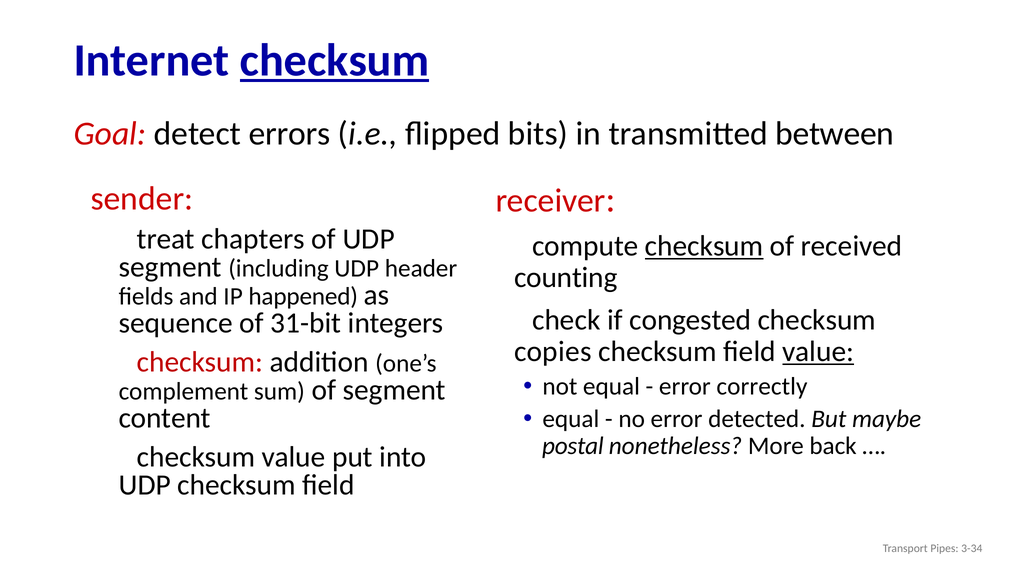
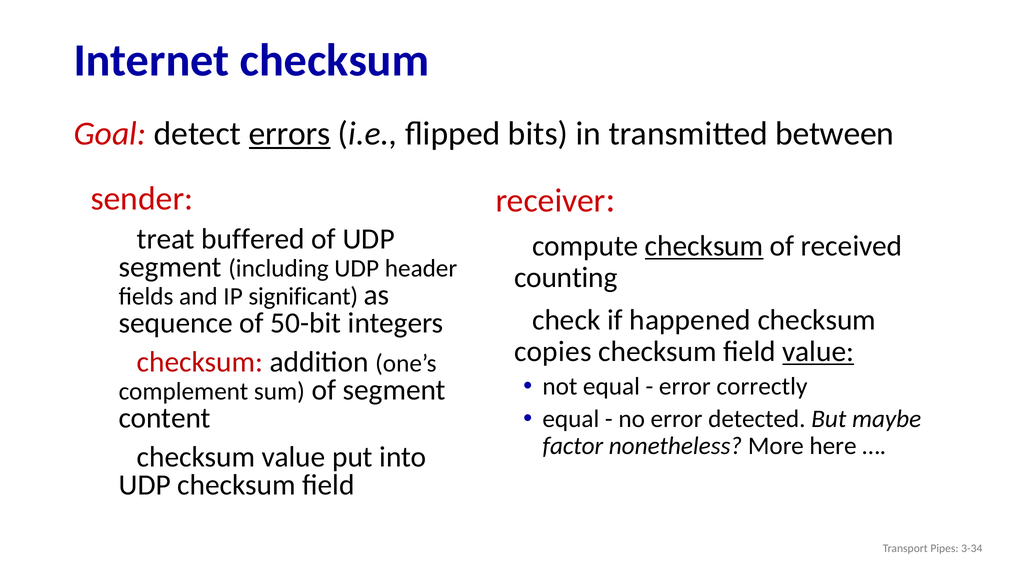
checksum at (335, 61) underline: present -> none
errors underline: none -> present
chapters: chapters -> buffered
happened: happened -> significant
congested: congested -> happened
31-bit: 31-bit -> 50-bit
postal: postal -> factor
back: back -> here
